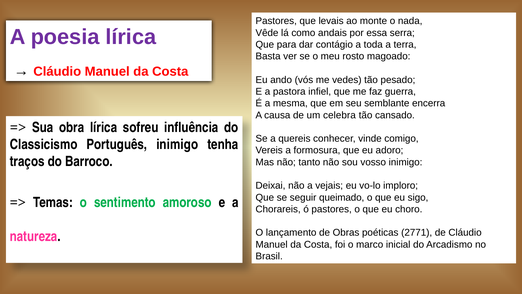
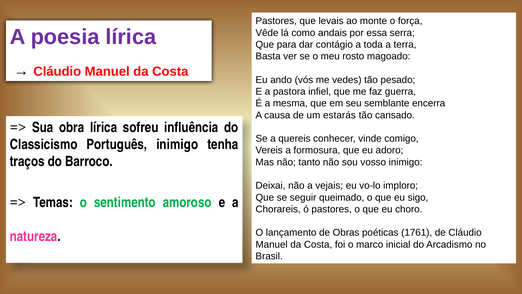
nada: nada -> força
celebra: celebra -> estarás
2771: 2771 -> 1761
